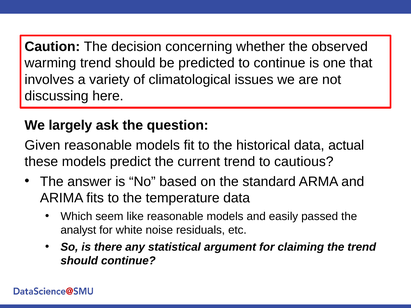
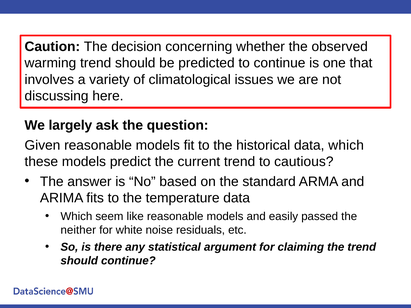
data actual: actual -> which
analyst: analyst -> neither
